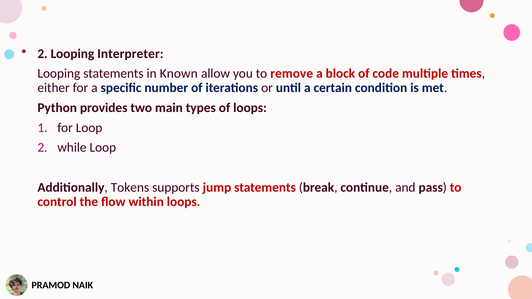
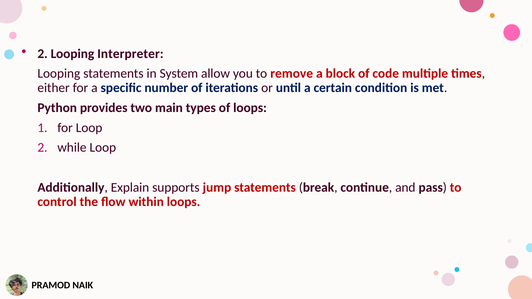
Known: Known -> System
Tokens: Tokens -> Explain
